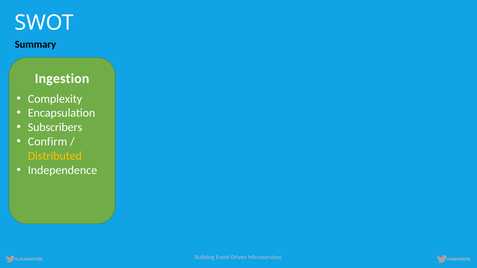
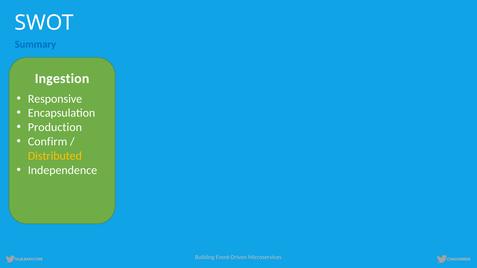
Summary colour: black -> blue
Complexity: Complexity -> Responsive
Subscribers: Subscribers -> Production
